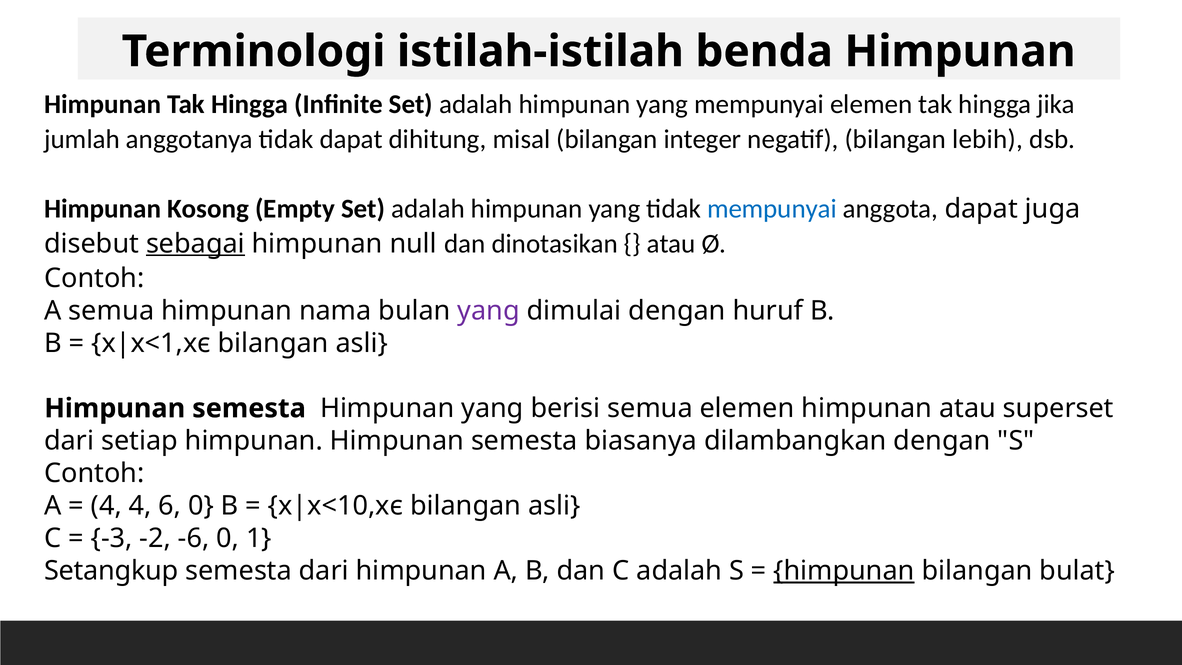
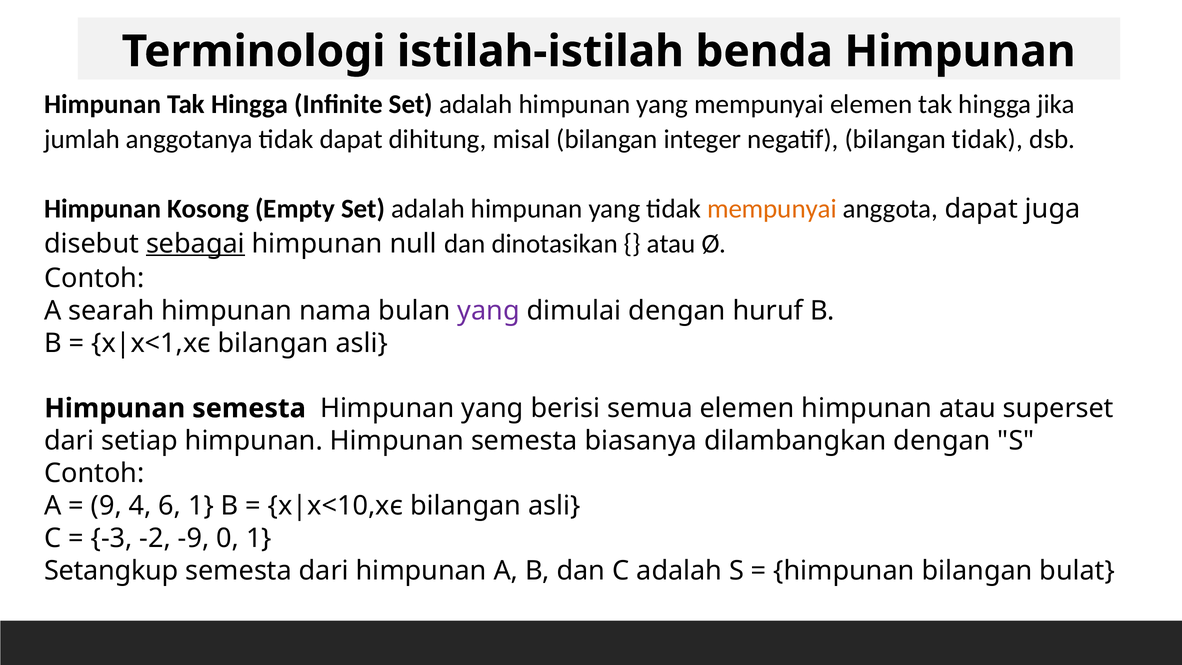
bilangan lebih: lebih -> tidak
mempunyai at (772, 209) colour: blue -> orange
A semua: semua -> searah
4 at (106, 506): 4 -> 9
6 0: 0 -> 1
-6: -6 -> -9
himpunan at (844, 571) underline: present -> none
